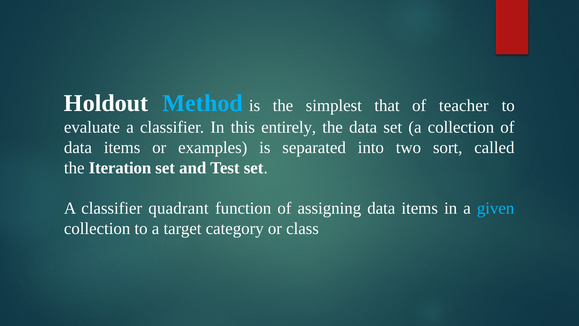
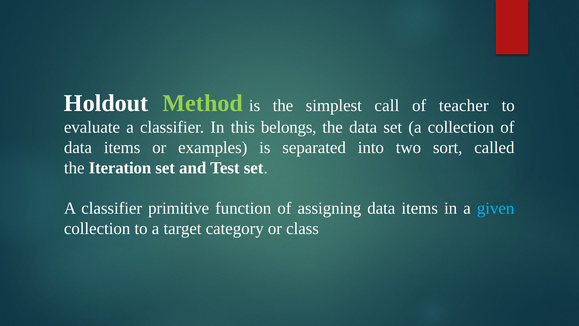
Method colour: light blue -> light green
that: that -> call
entirely: entirely -> belongs
quadrant: quadrant -> primitive
